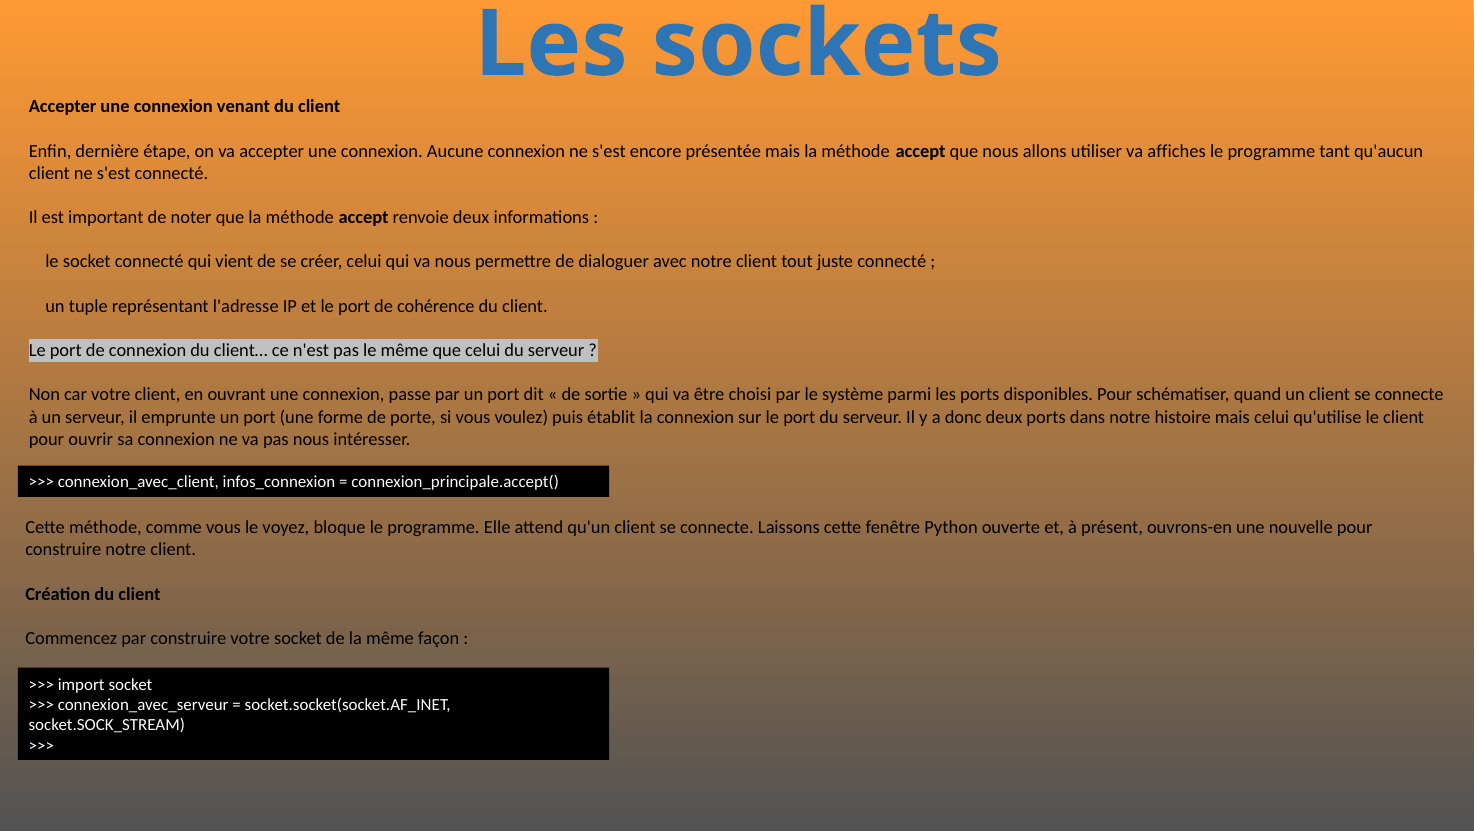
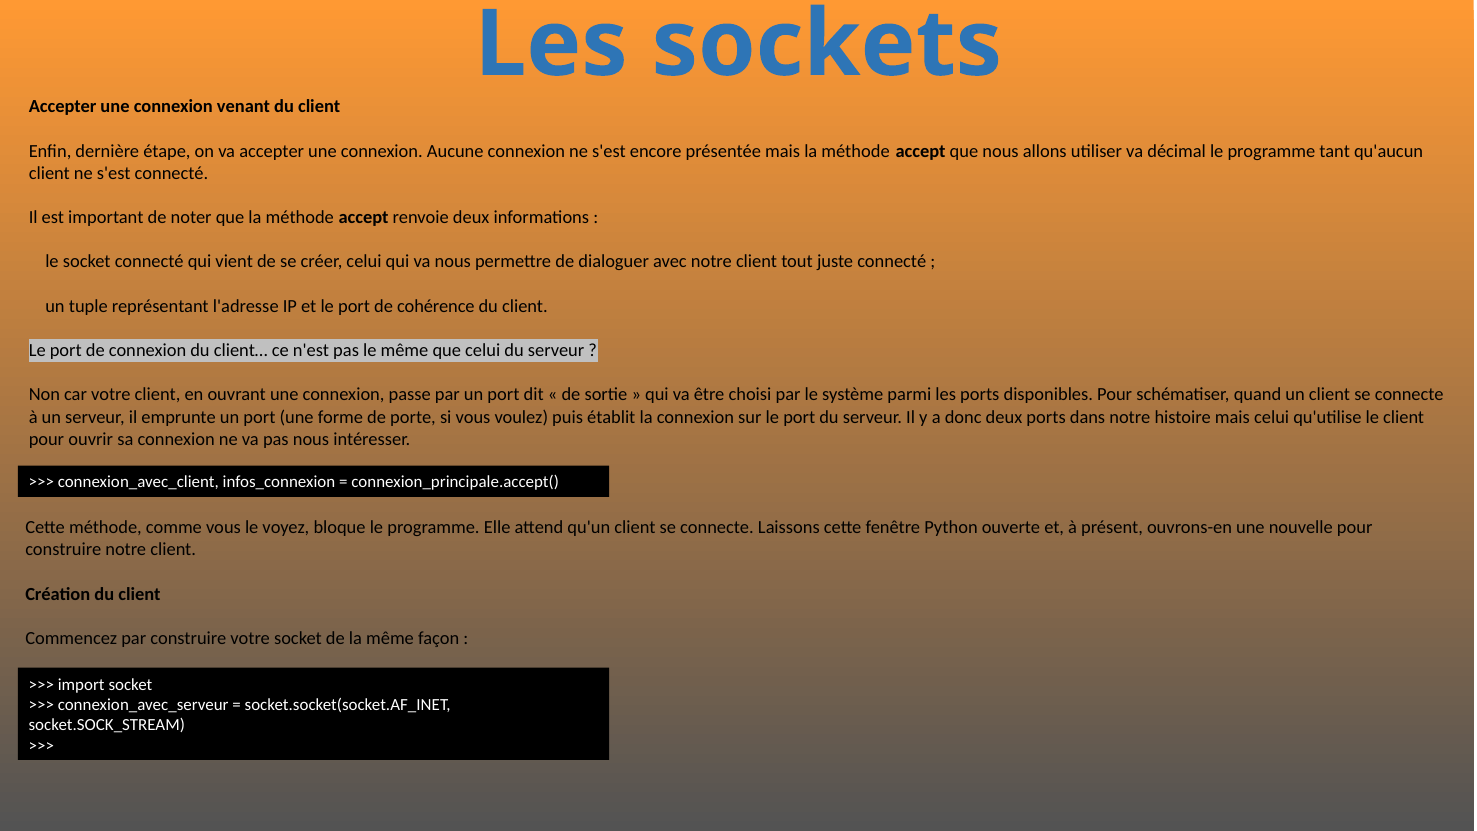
affiches: affiches -> décimal
